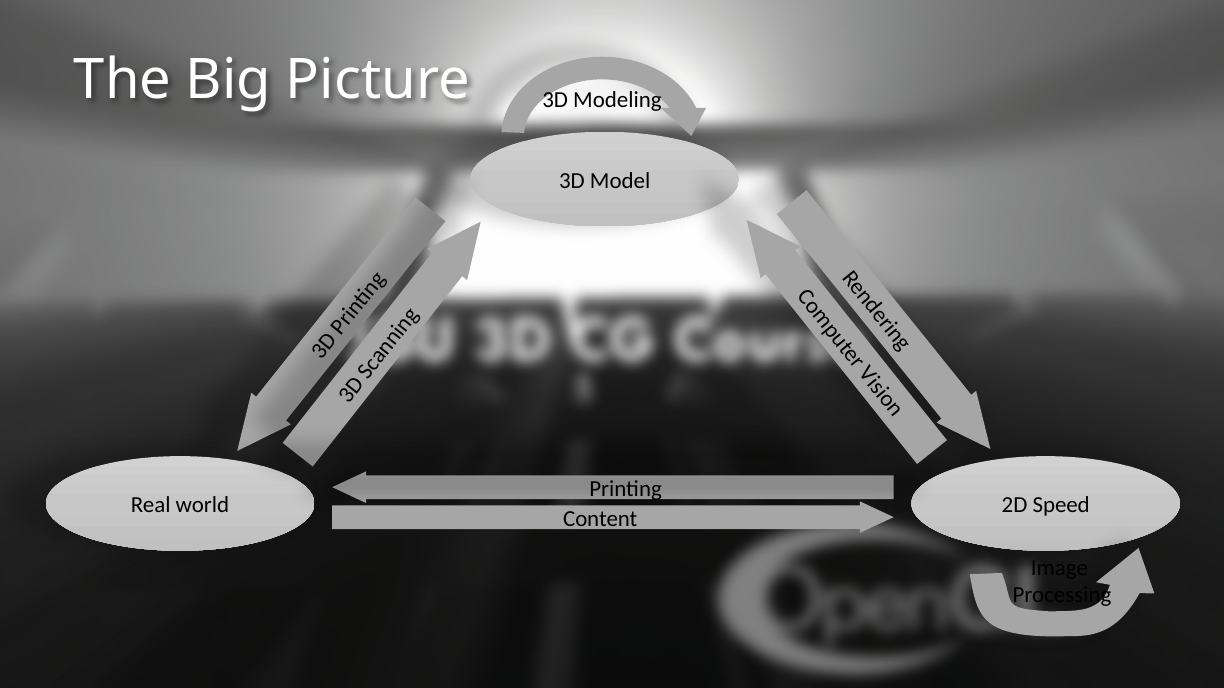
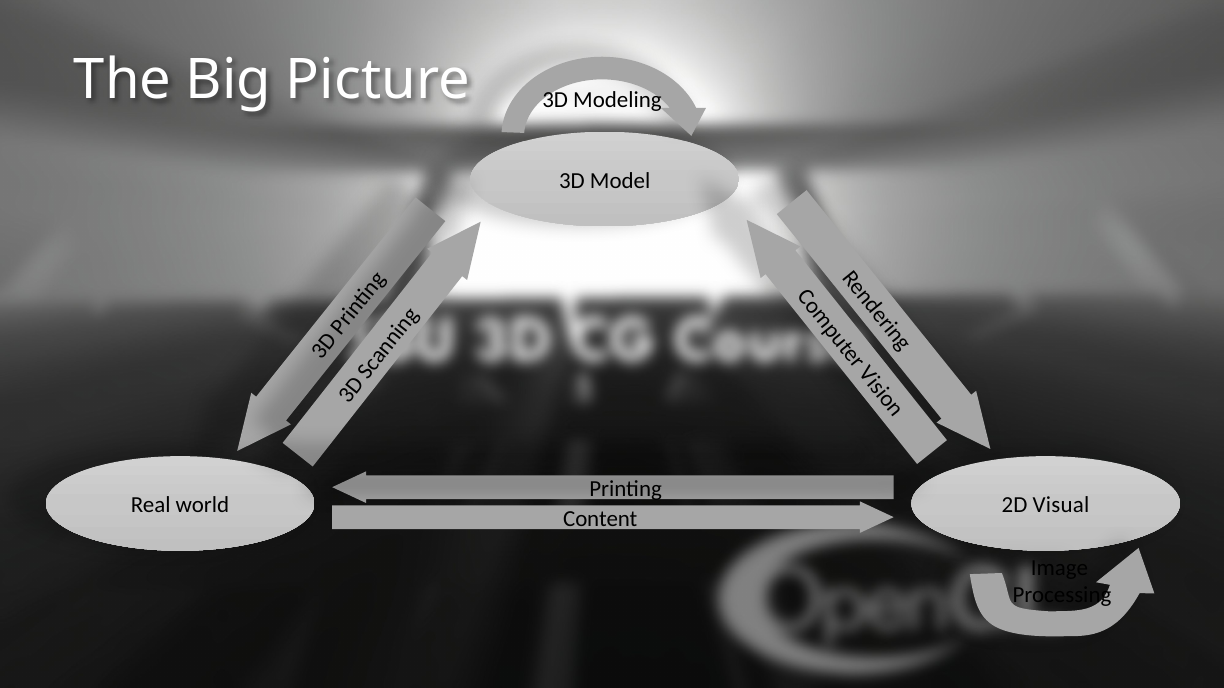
Speed: Speed -> Visual
